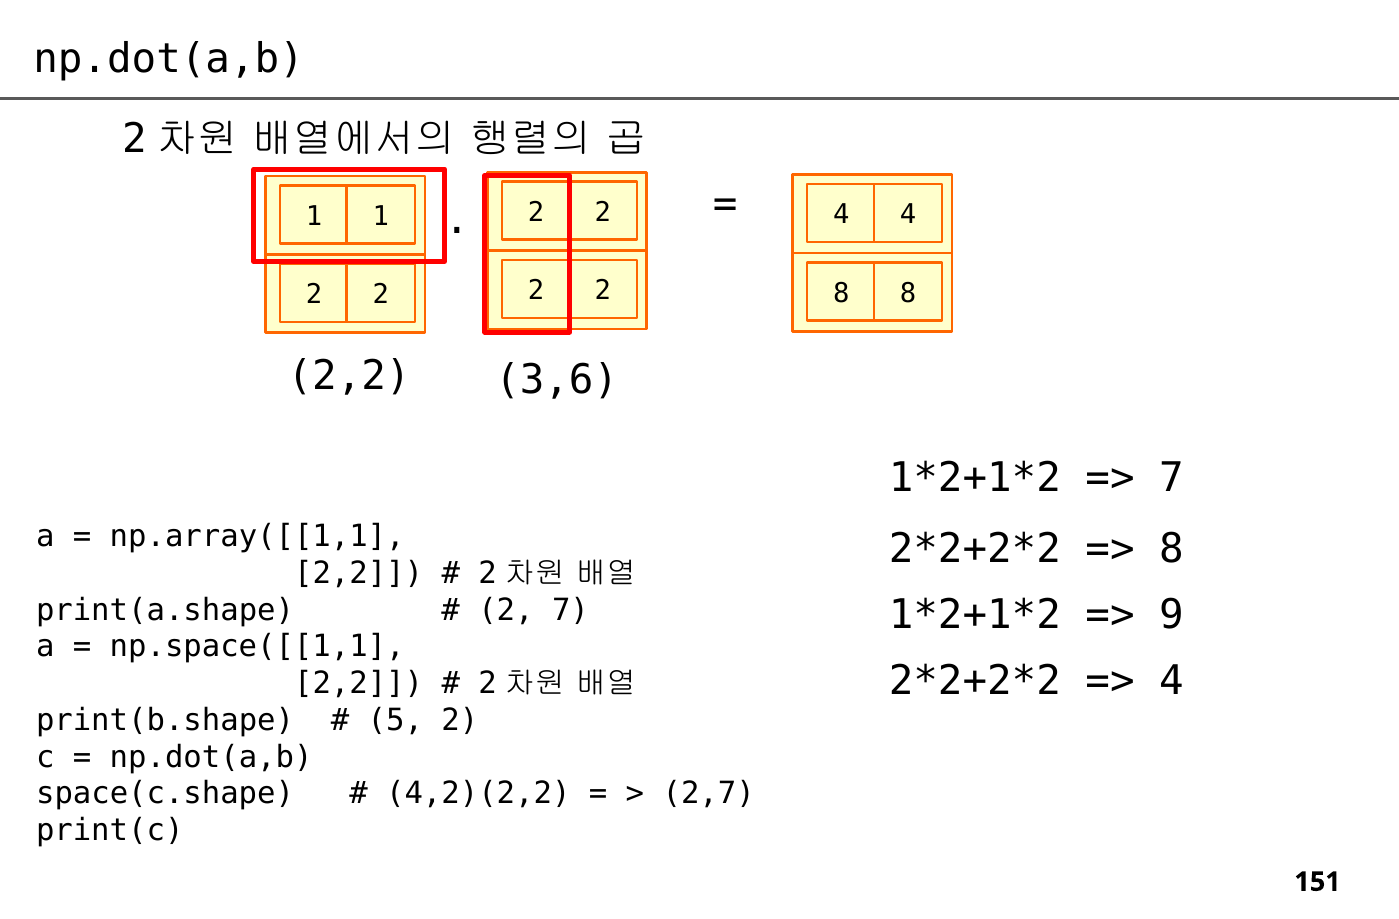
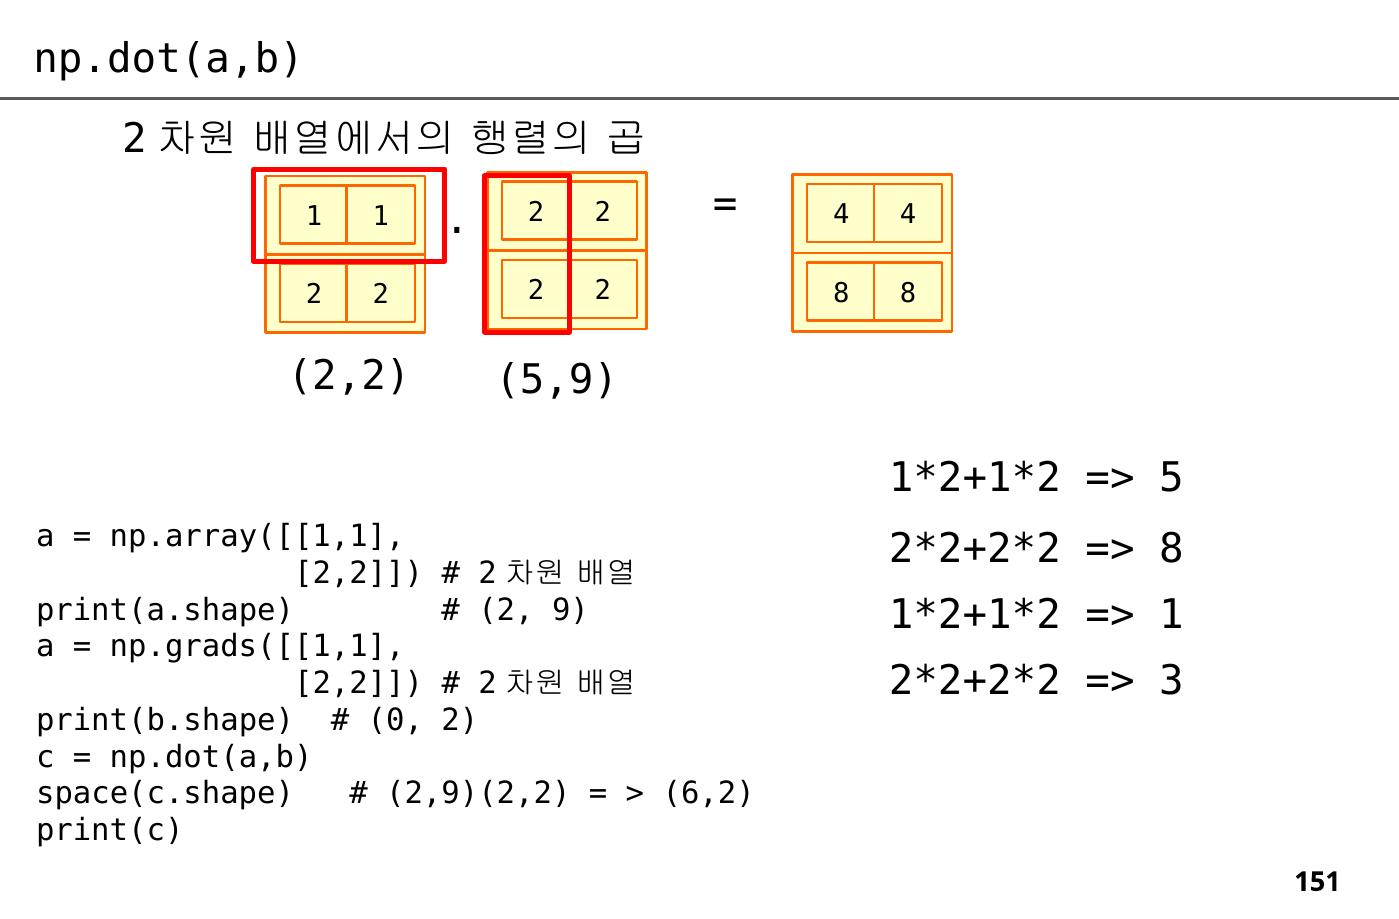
3,6: 3,6 -> 5,9
7 at (1171, 478): 7 -> 5
2 7: 7 -> 9
9 at (1171, 615): 9 -> 1
np.space([[1,1: np.space([[1,1 -> np.grads([[1,1
4 at (1171, 681): 4 -> 3
5: 5 -> 0
4,2)(2,2: 4,2)(2,2 -> 2,9)(2,2
2,7: 2,7 -> 6,2
